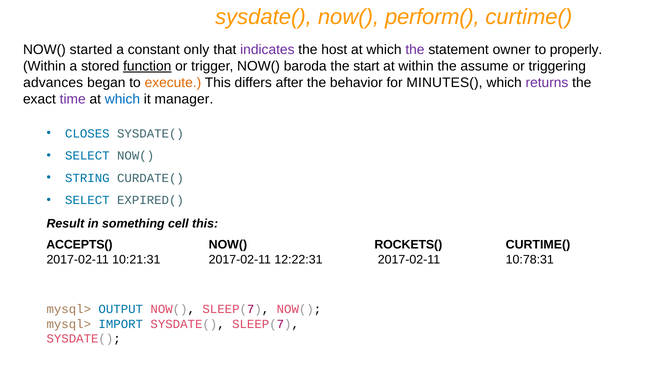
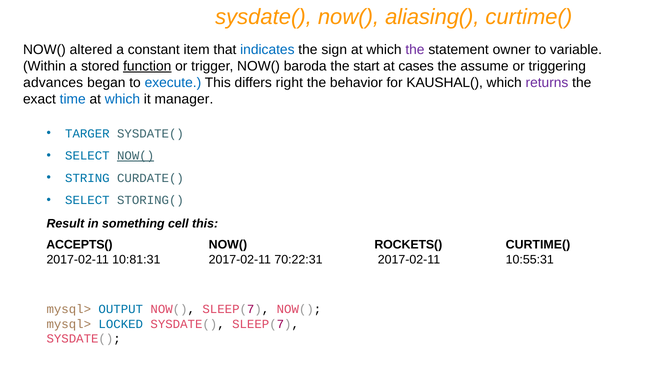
perform(: perform( -> aliasing(
started: started -> altered
only: only -> item
indicates colour: purple -> blue
host: host -> sign
properly: properly -> variable
at within: within -> cases
execute colour: orange -> blue
after: after -> right
MINUTES(: MINUTES( -> KAUSHAL(
time colour: purple -> blue
CLOSES: CLOSES -> TARGER
NOW( at (136, 156) underline: none -> present
EXPIRED(: EXPIRED( -> STORING(
10:21:31: 10:21:31 -> 10:81:31
12:22:31: 12:22:31 -> 70:22:31
10:78:31: 10:78:31 -> 10:55:31
IMPORT: IMPORT -> LOCKED
